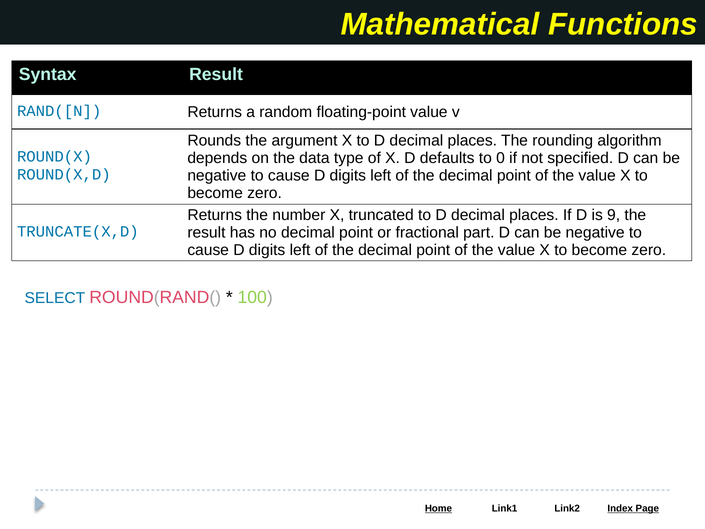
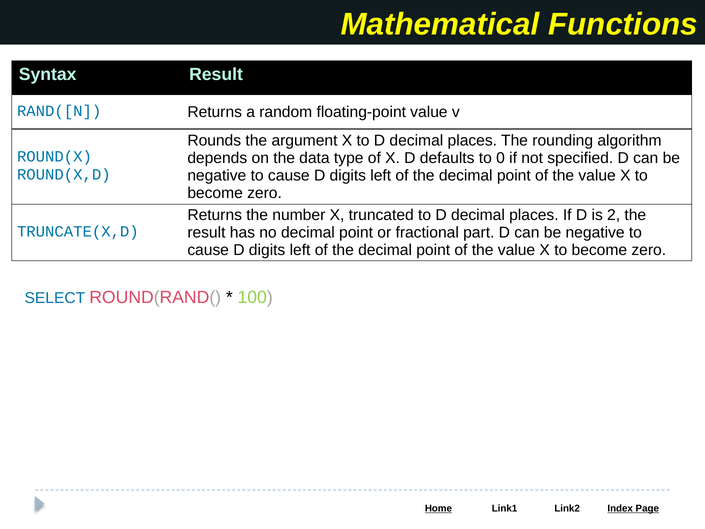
9: 9 -> 2
